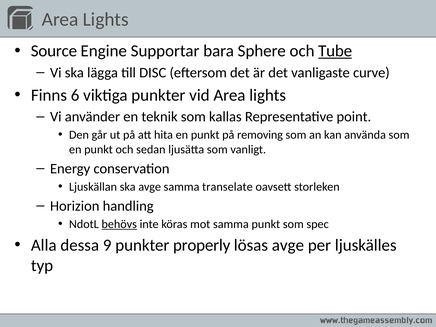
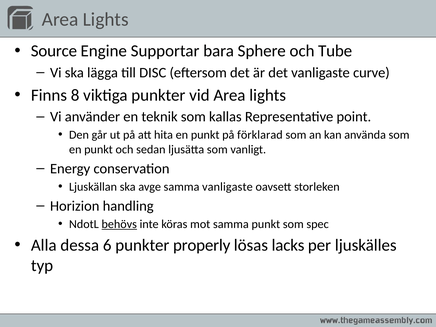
Tube underline: present -> none
6: 6 -> 8
removing: removing -> förklarad
samma transelate: transelate -> vanligaste
9: 9 -> 6
lösas avge: avge -> lacks
